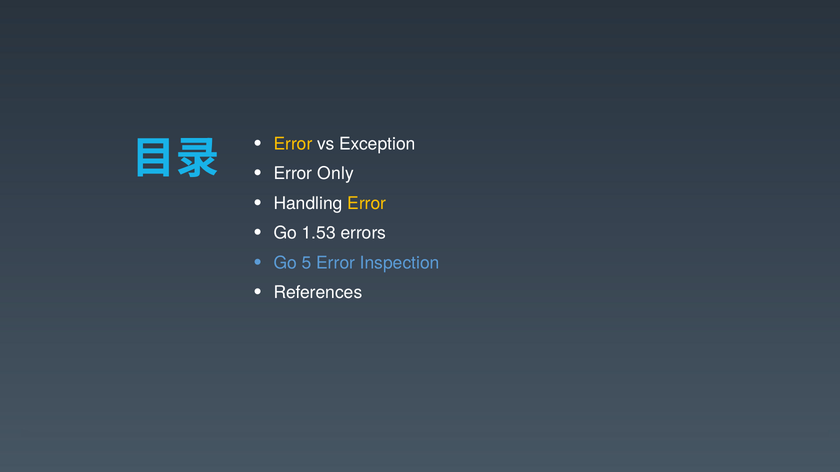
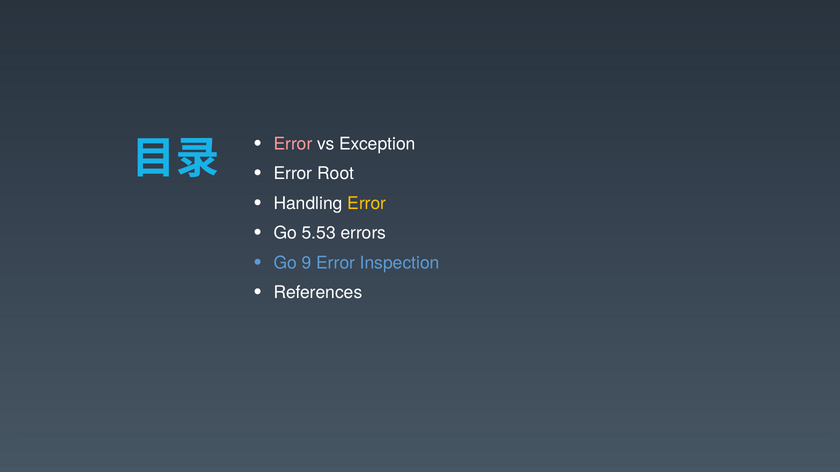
Error at (293, 144) colour: yellow -> pink
Only: Only -> Root
1.53: 1.53 -> 5.53
5: 5 -> 9
